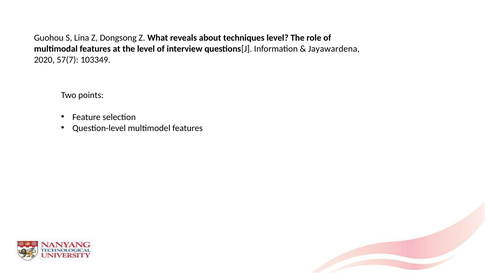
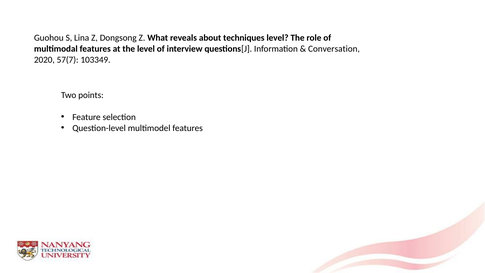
Jayawardena: Jayawardena -> Conversation
